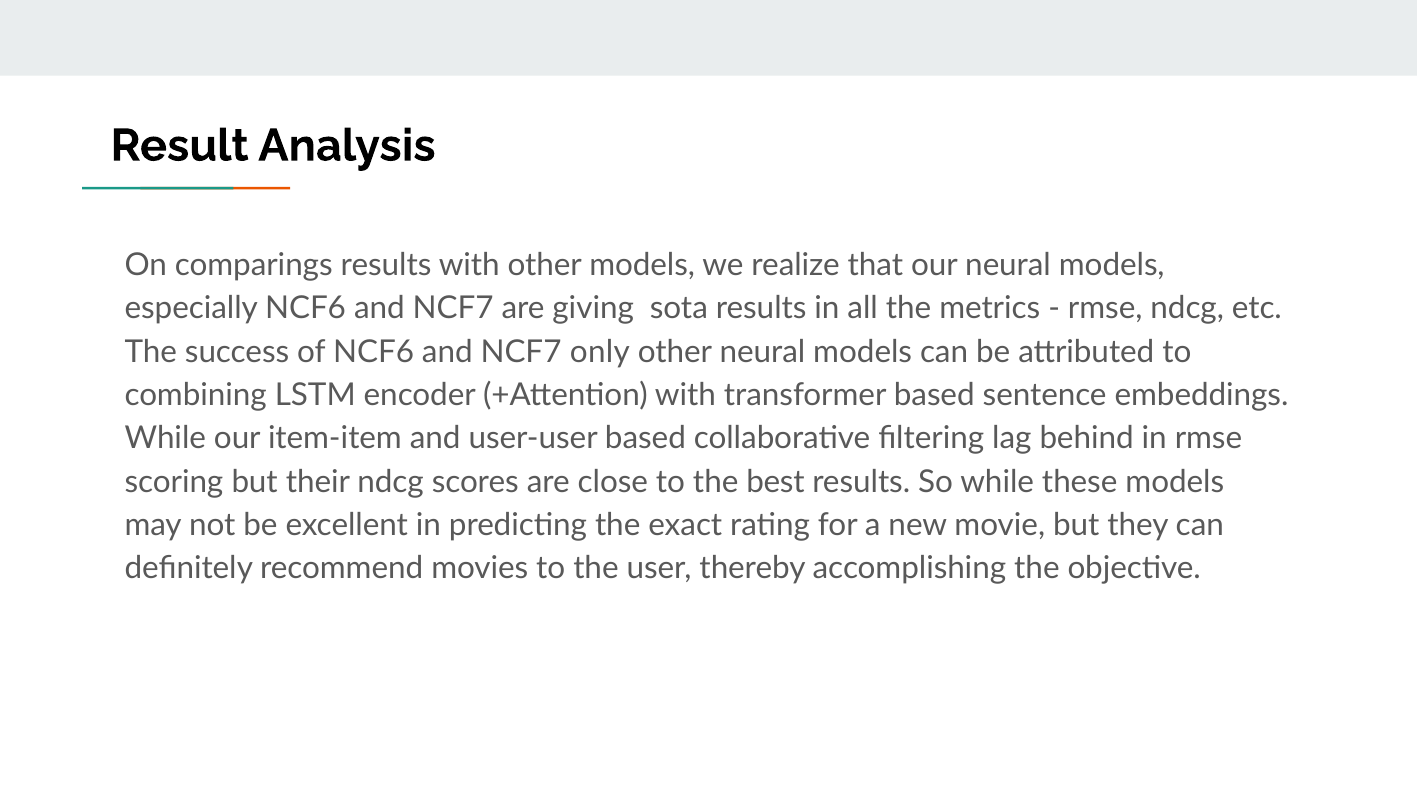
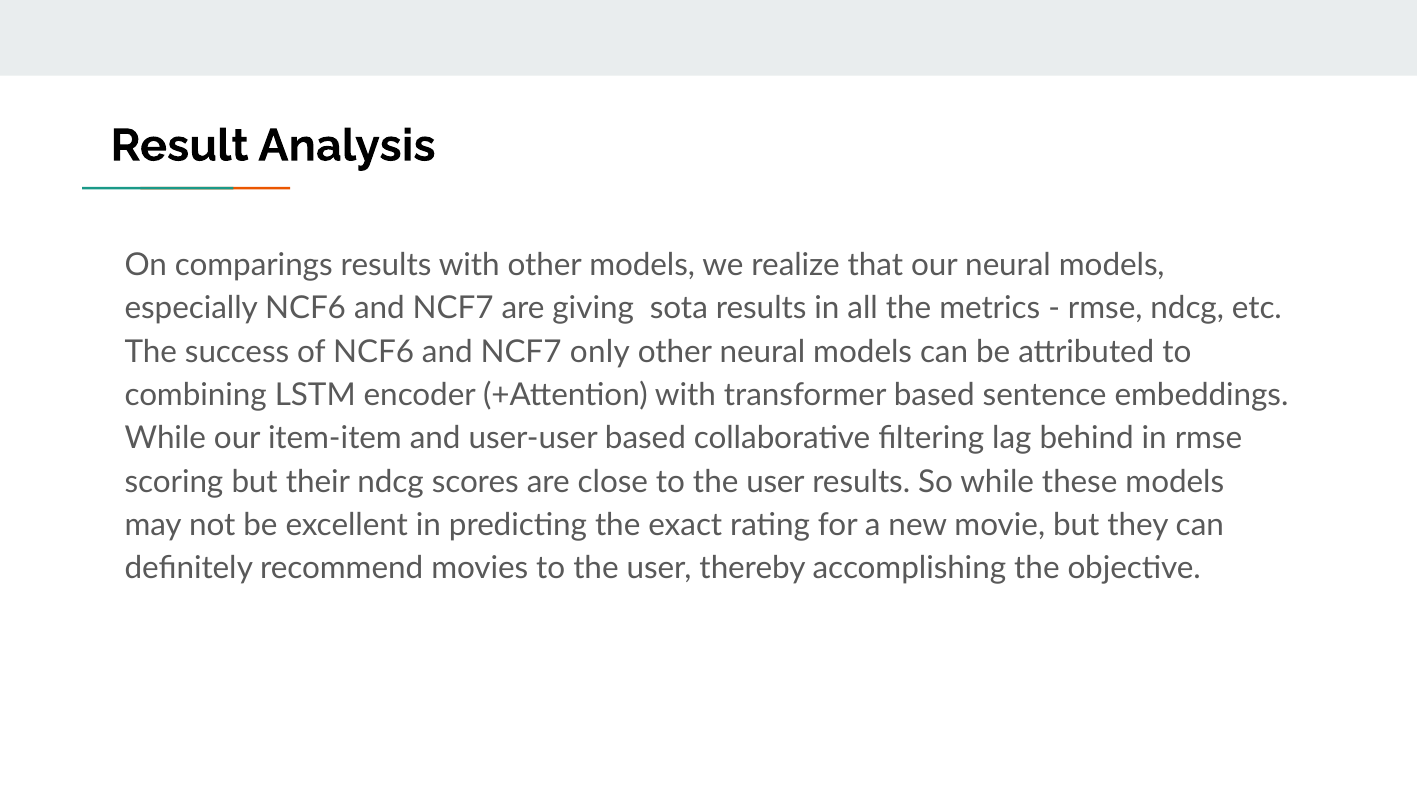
close to the best: best -> user
